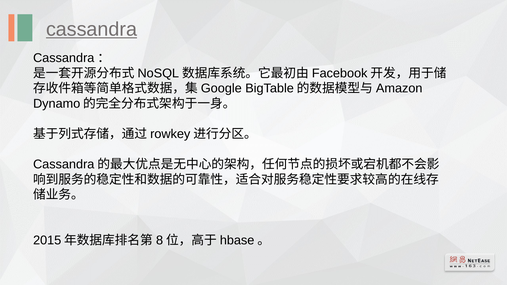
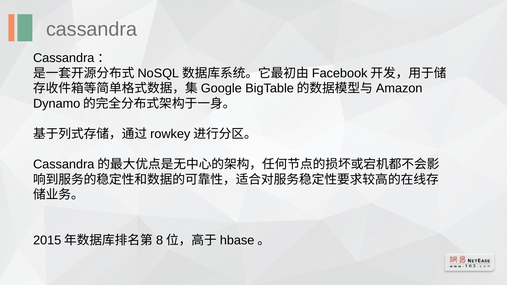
cassandra underline: present -> none
